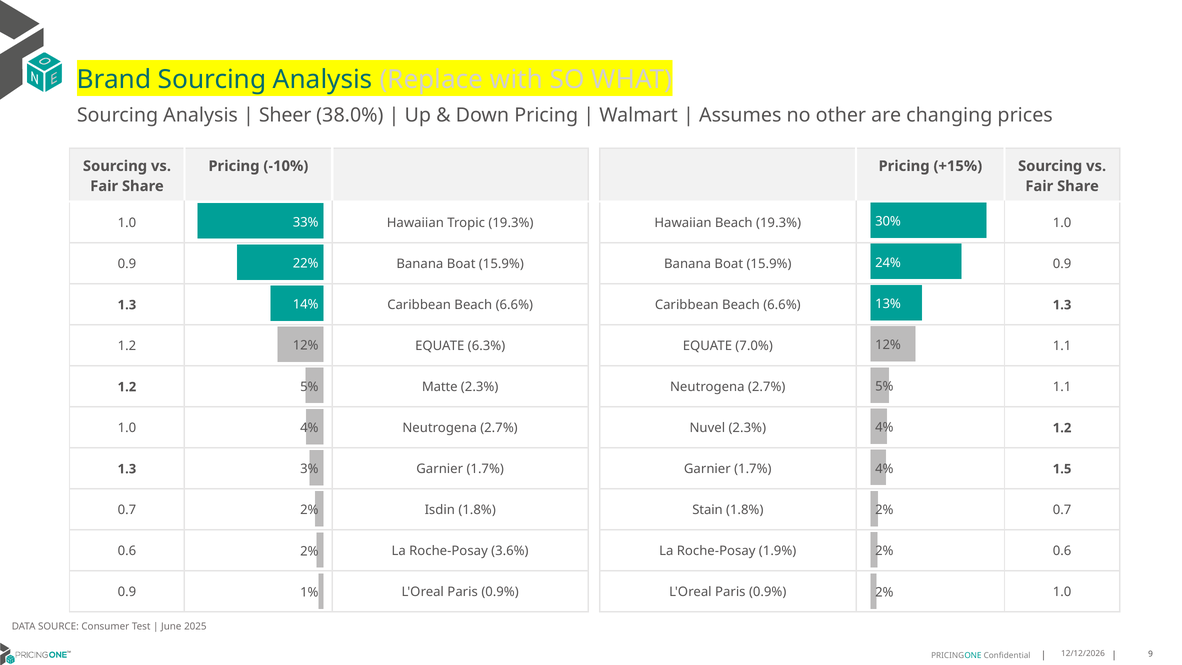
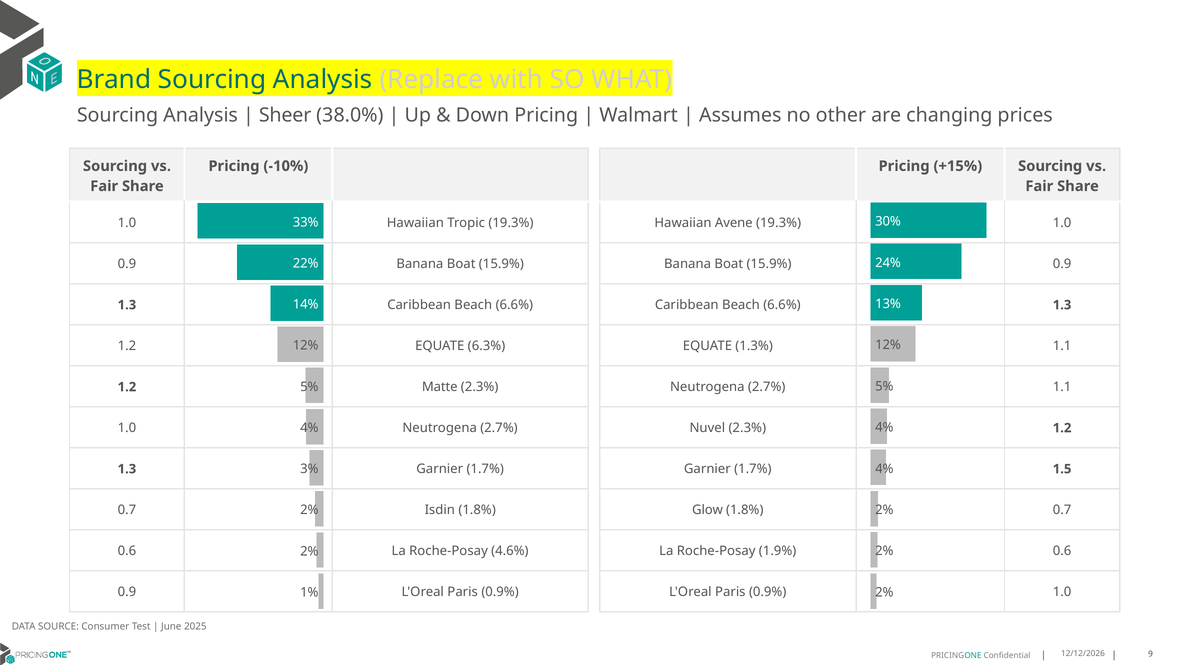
Hawaiian Beach: Beach -> Avene
7.0%: 7.0% -> 1.3%
Stain: Stain -> Glow
3.6%: 3.6% -> 4.6%
